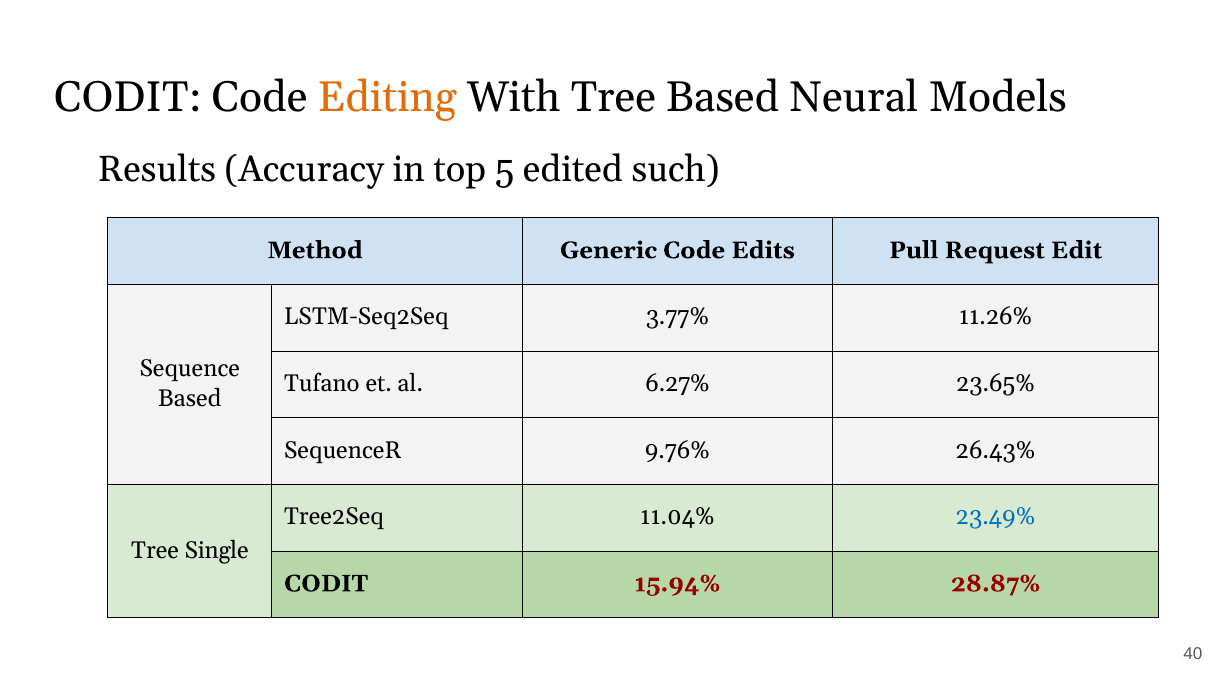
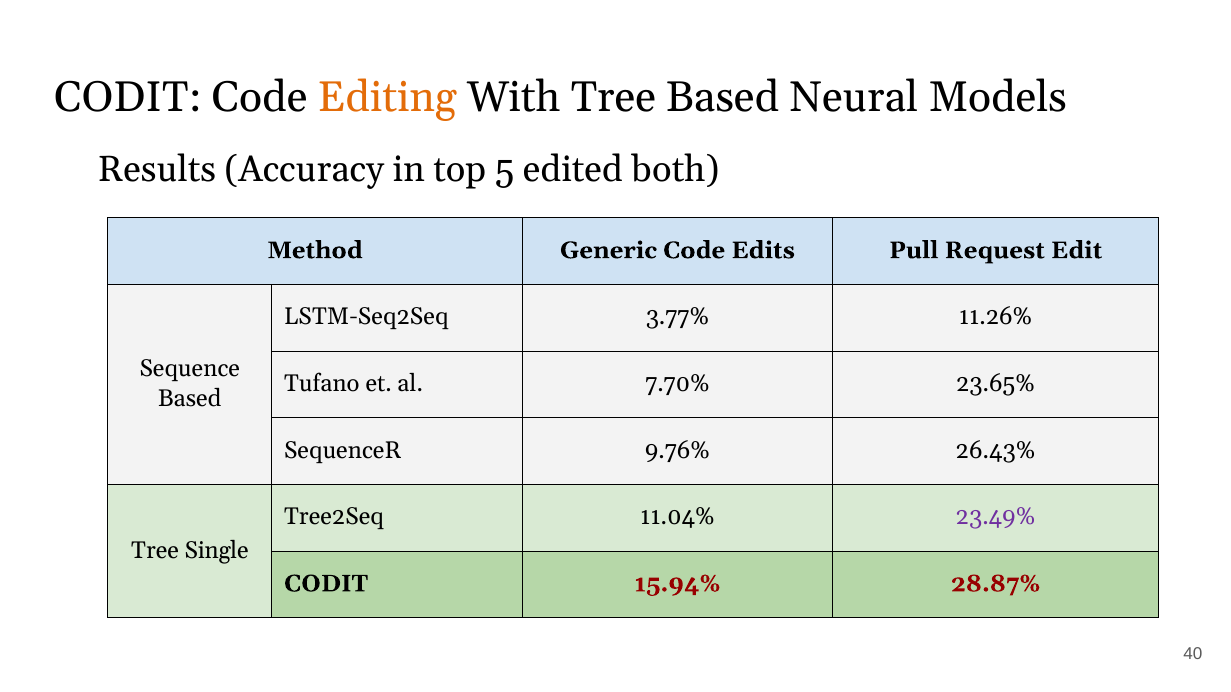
such: such -> both
6.27%: 6.27% -> 7.70%
23.49% colour: blue -> purple
